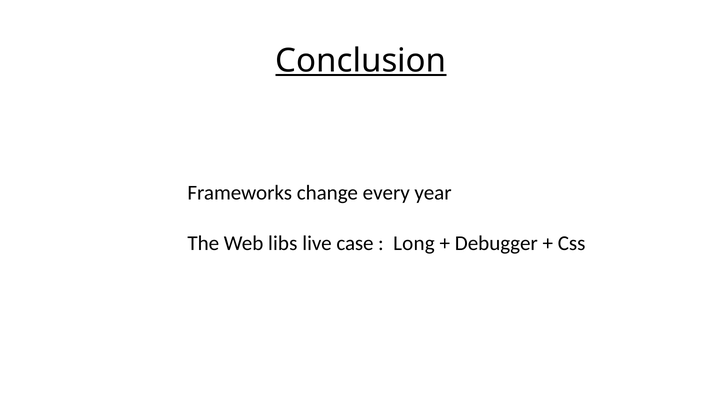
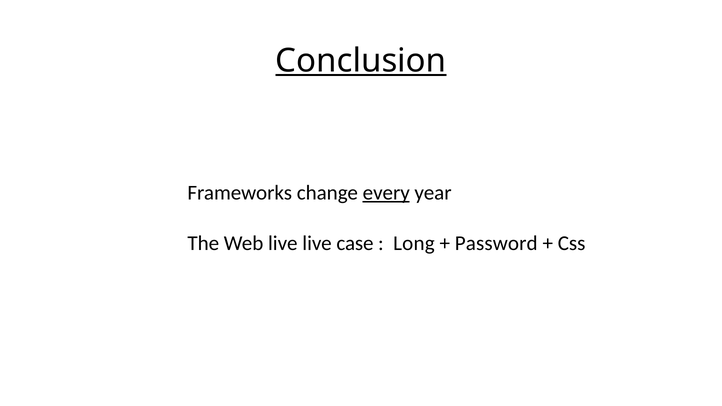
every underline: none -> present
Web libs: libs -> live
Debugger: Debugger -> Password
